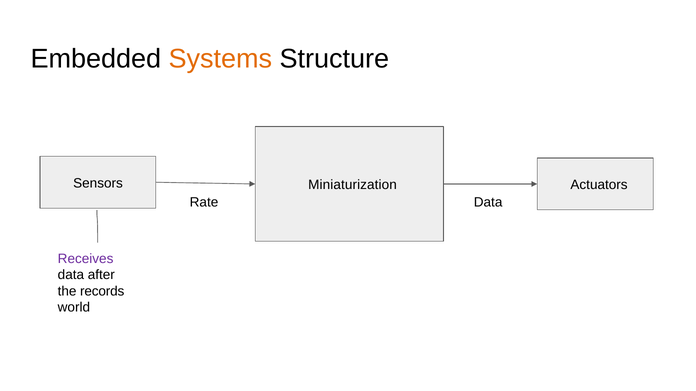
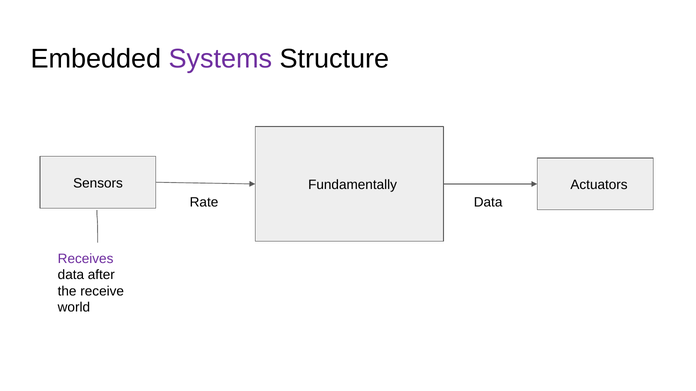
Systems colour: orange -> purple
Miniaturization: Miniaturization -> Fundamentally
records: records -> receive
